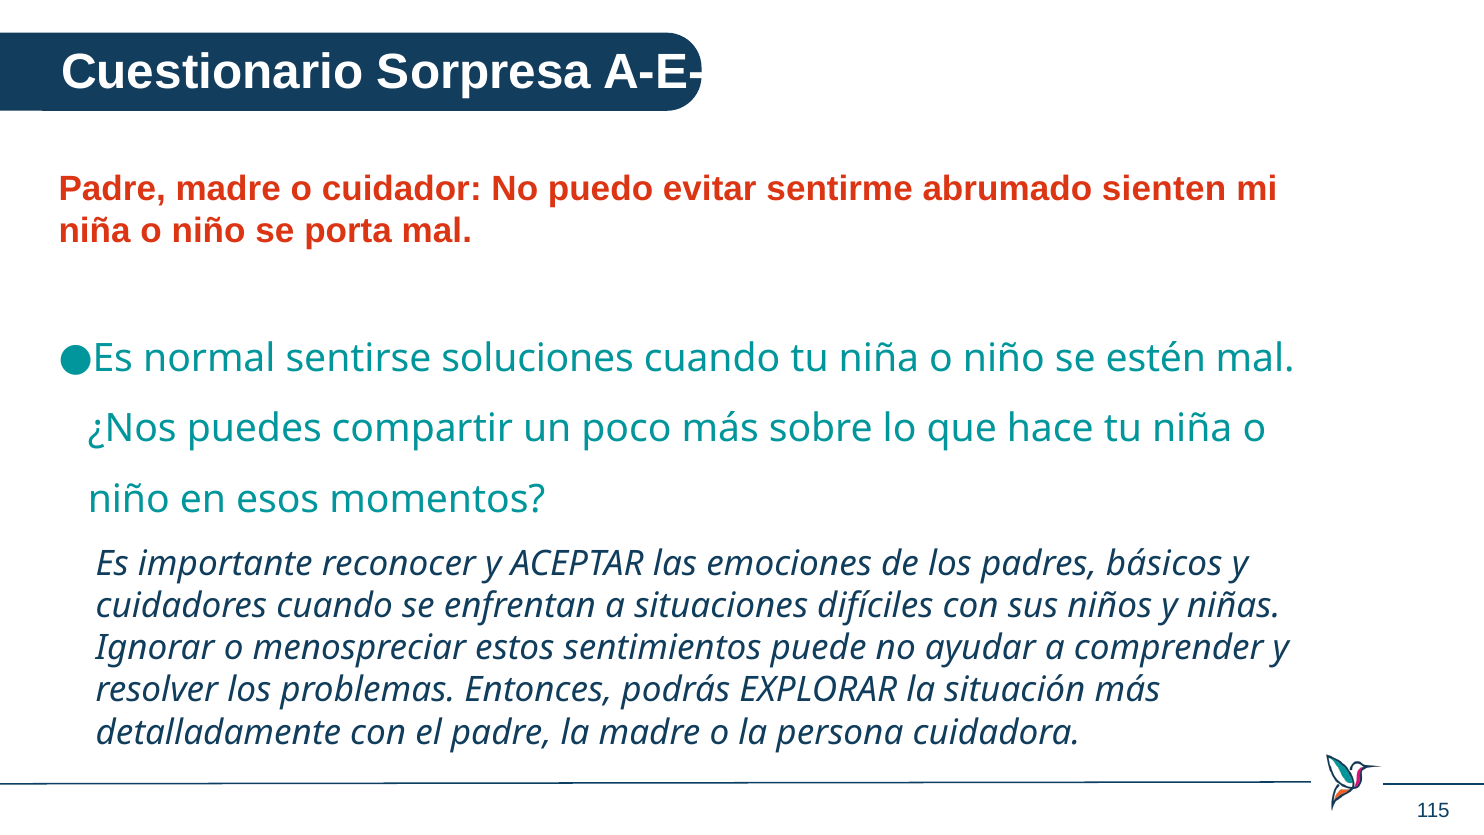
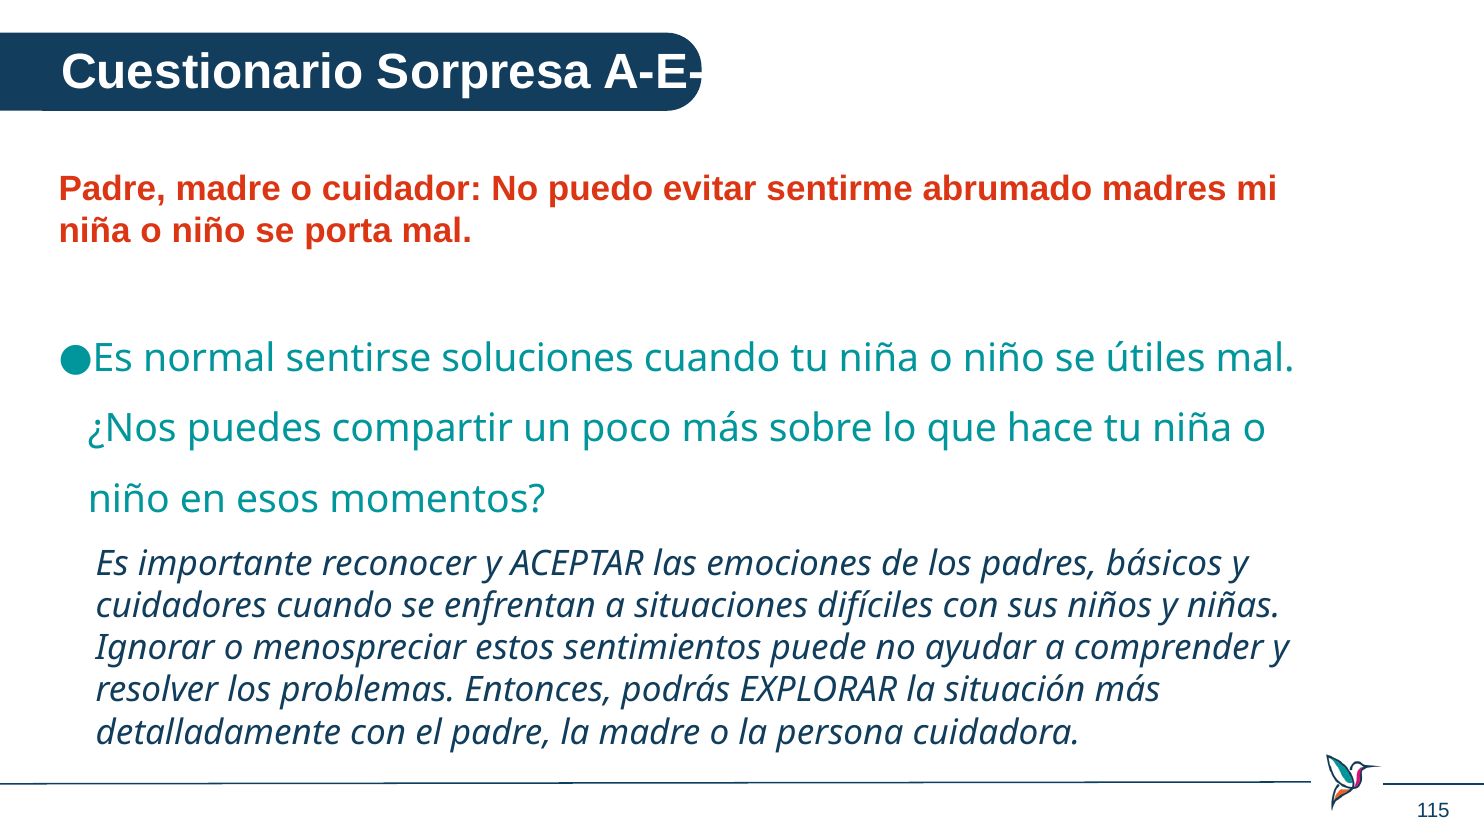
sienten: sienten -> madres
estén: estén -> útiles
